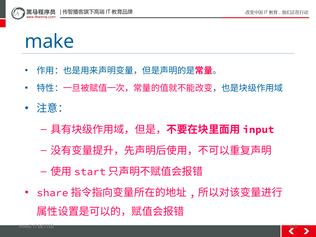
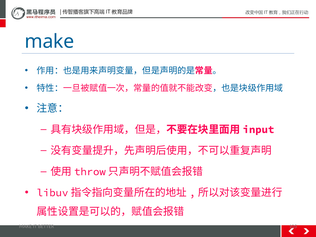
start: start -> throw
share: share -> libuv
